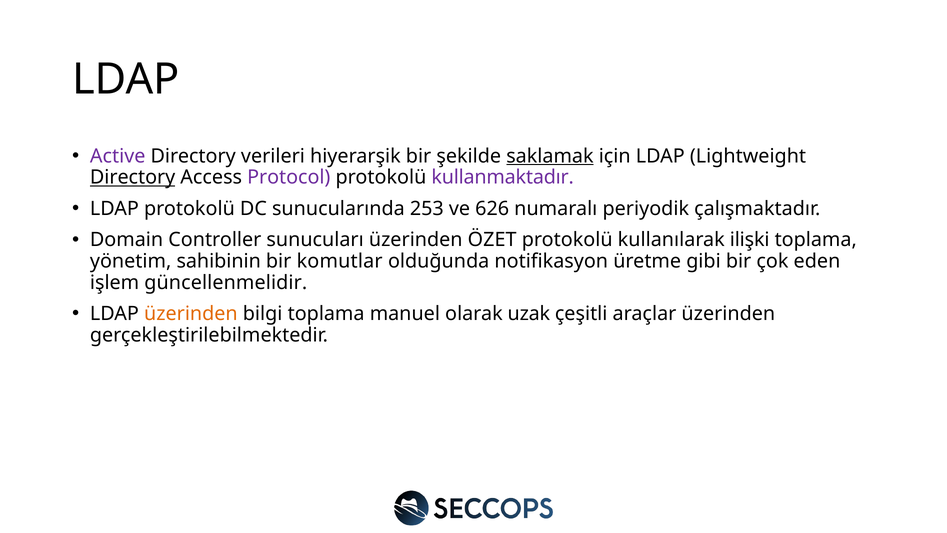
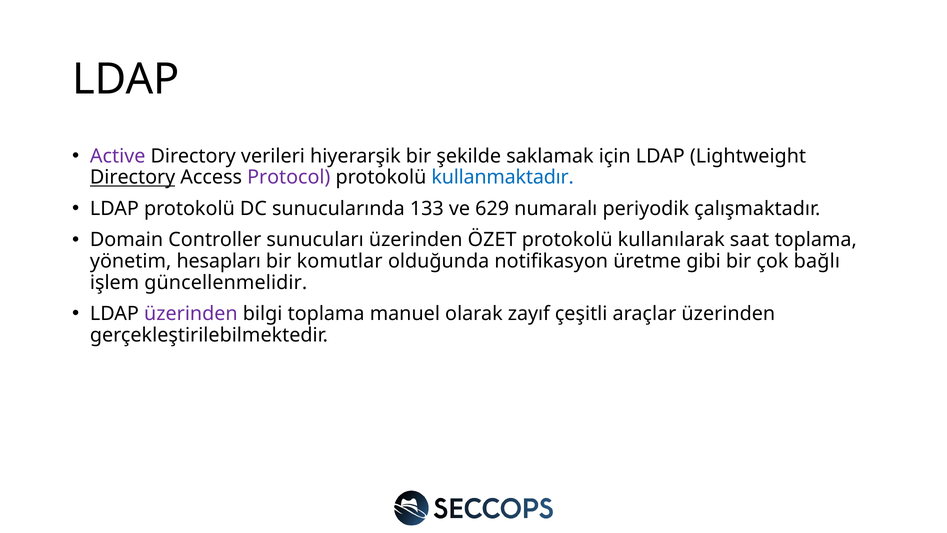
saklamak underline: present -> none
kullanmaktadır colour: purple -> blue
253: 253 -> 133
626: 626 -> 629
ilişki: ilişki -> saat
sahibinin: sahibinin -> hesapları
eden: eden -> bağlı
üzerinden at (191, 314) colour: orange -> purple
uzak: uzak -> zayıf
